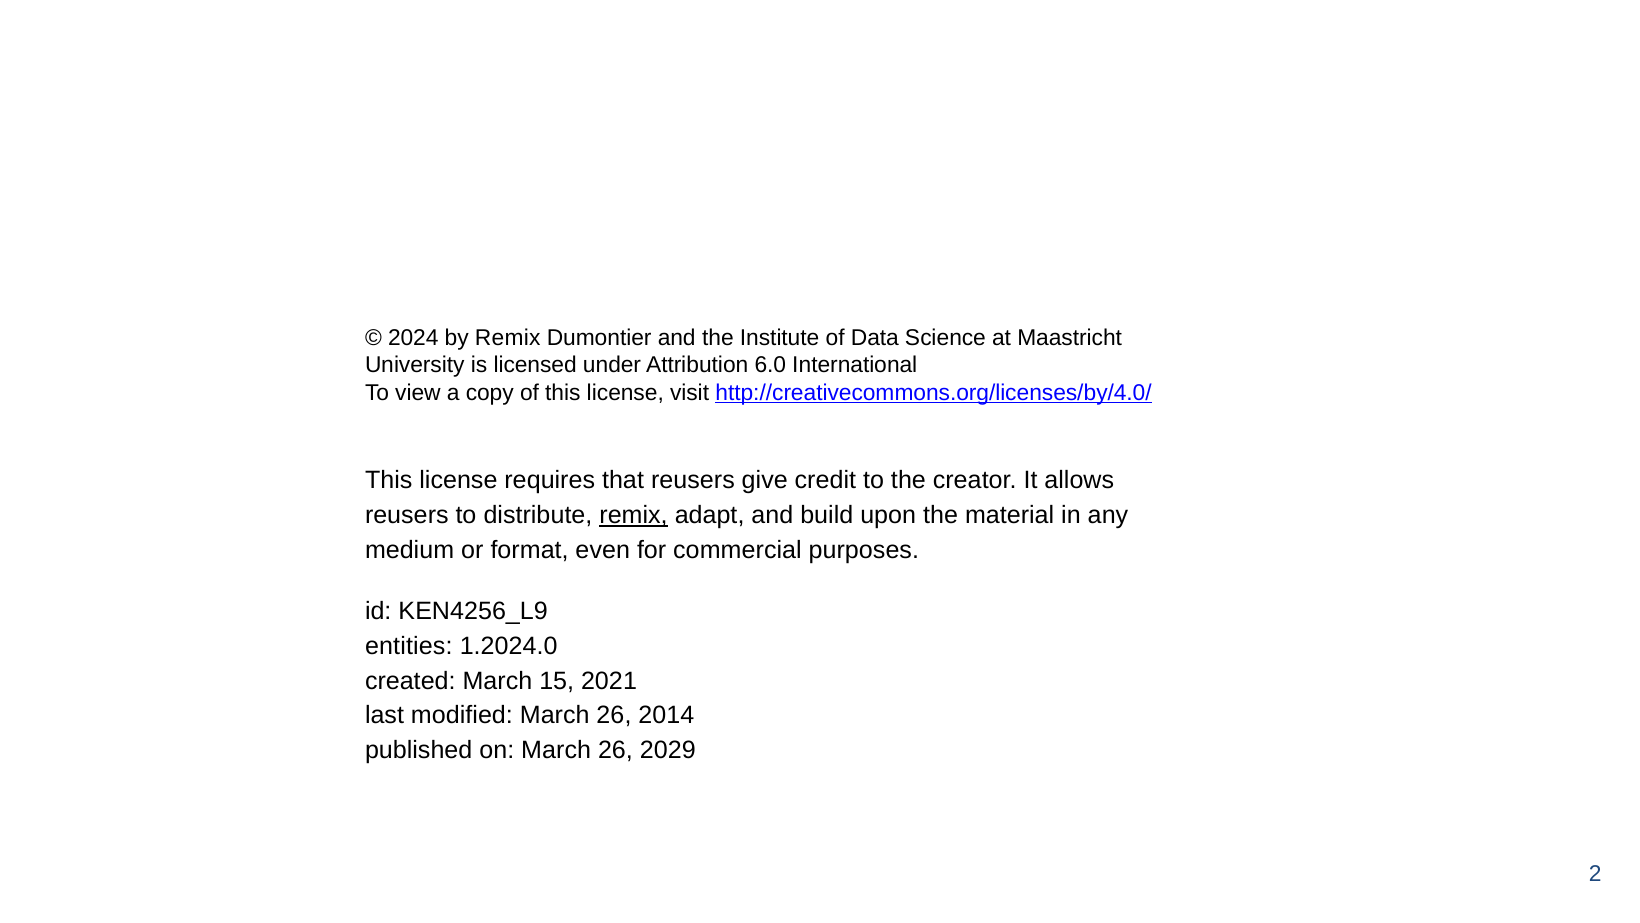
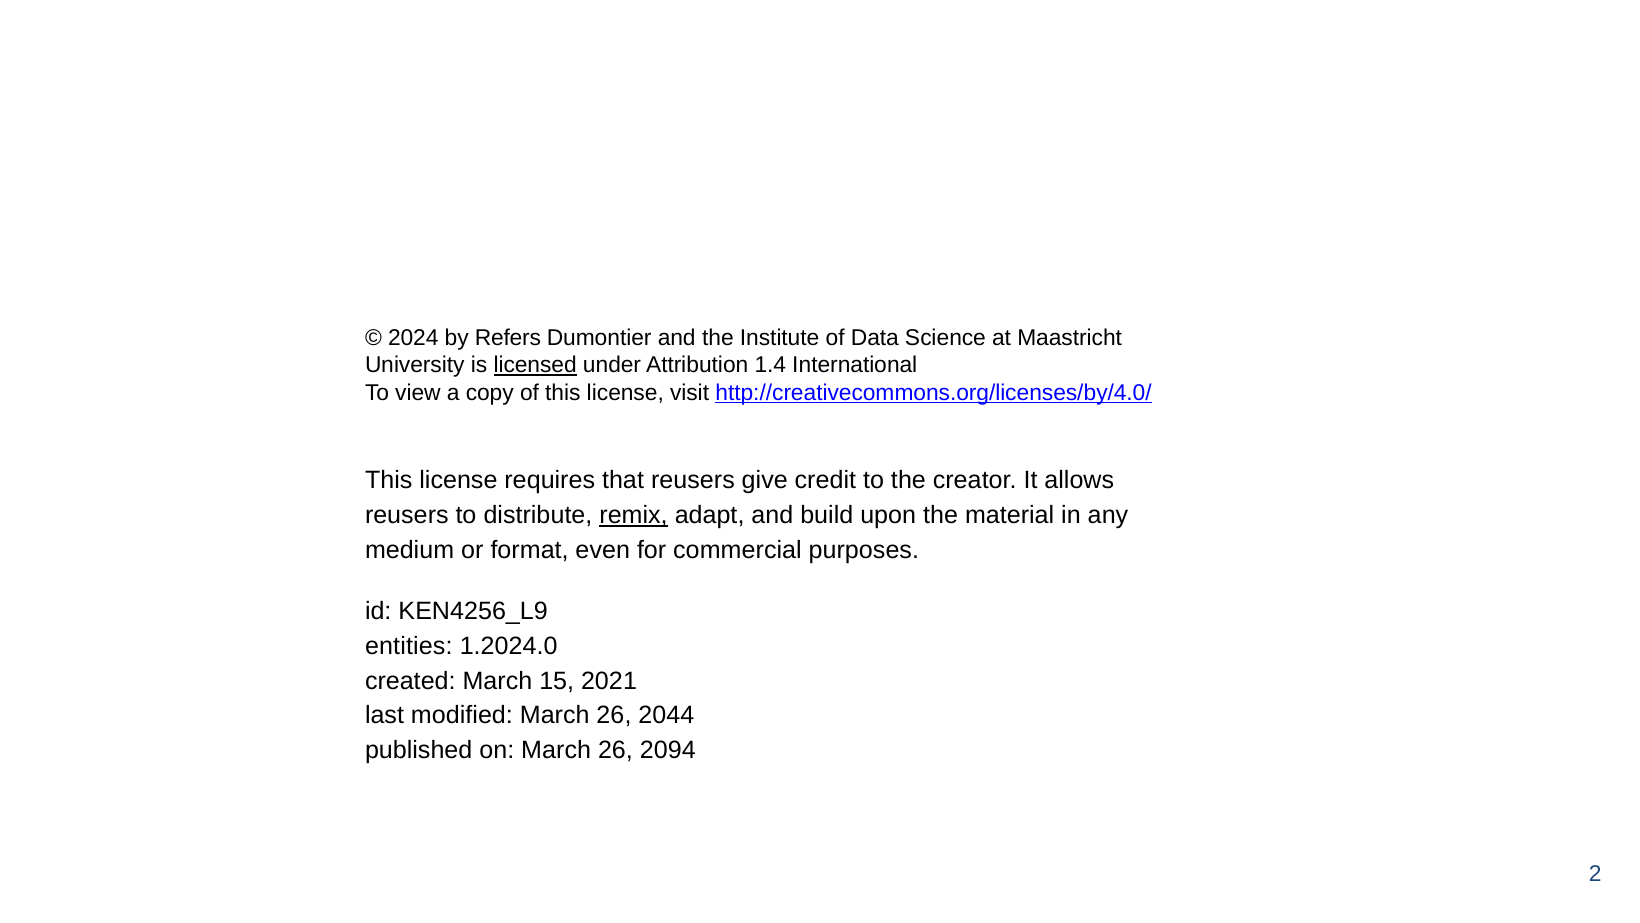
by Remix: Remix -> Refers
licensed underline: none -> present
6.0: 6.0 -> 1.4
2014: 2014 -> 2044
2029: 2029 -> 2094
